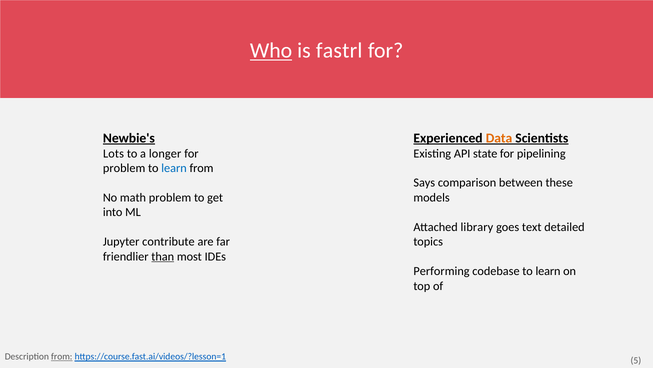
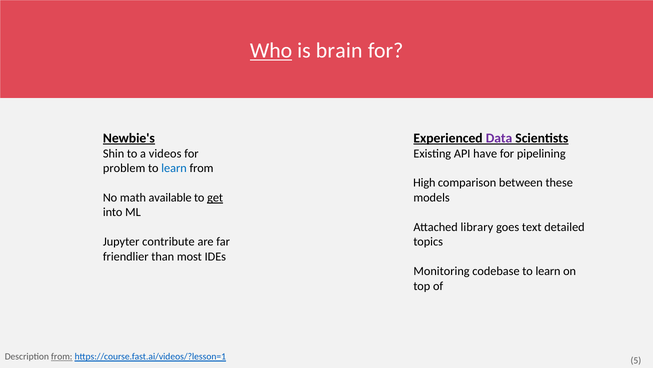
fastrl: fastrl -> brain
Data colour: orange -> purple
Lots: Lots -> Shin
longer: longer -> videos
state: state -> have
Says: Says -> High
math problem: problem -> available
get underline: none -> present
than underline: present -> none
Performing: Performing -> Monitoring
